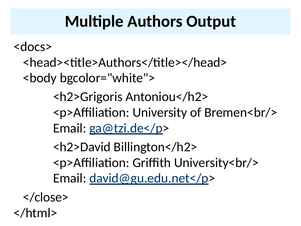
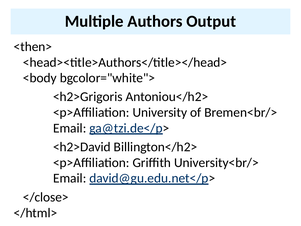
<docs>: <docs> -> <then>
